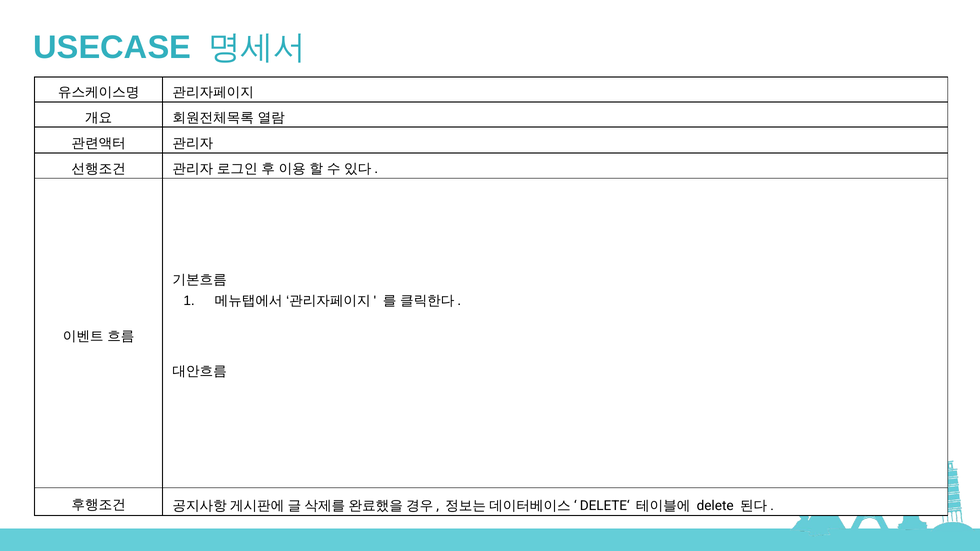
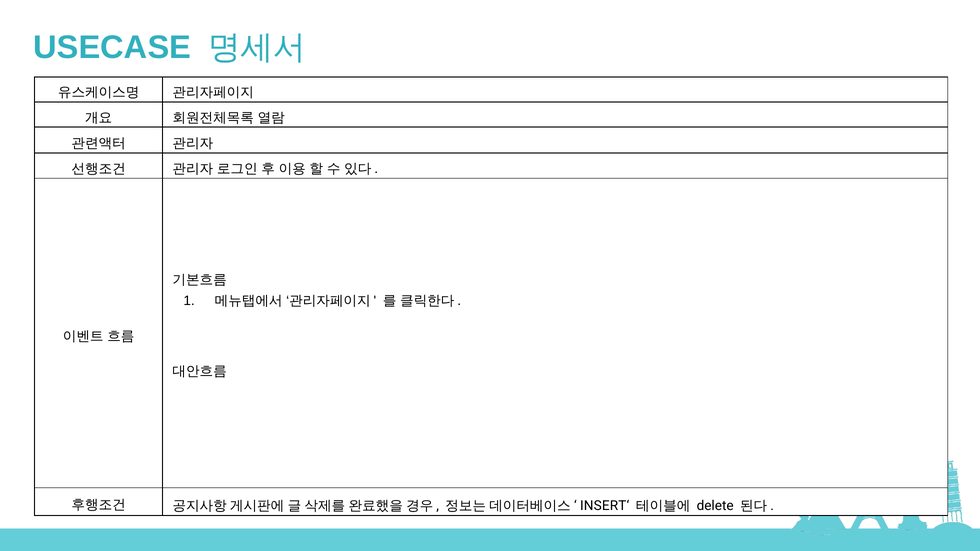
DELETE‘: DELETE‘ -> INSERT‘
